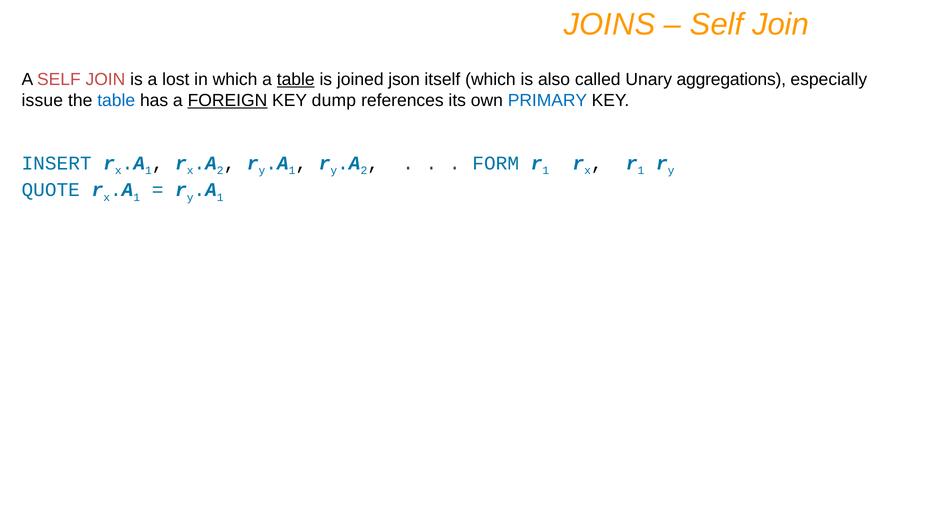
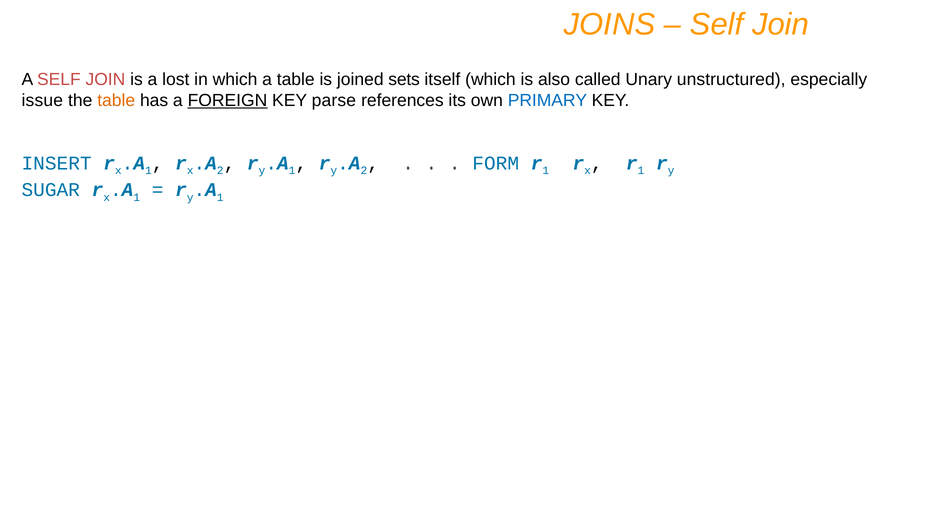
table at (296, 79) underline: present -> none
json: json -> sets
aggregations: aggregations -> unstructured
table at (116, 100) colour: blue -> orange
dump: dump -> parse
QUOTE: QUOTE -> SUGAR
